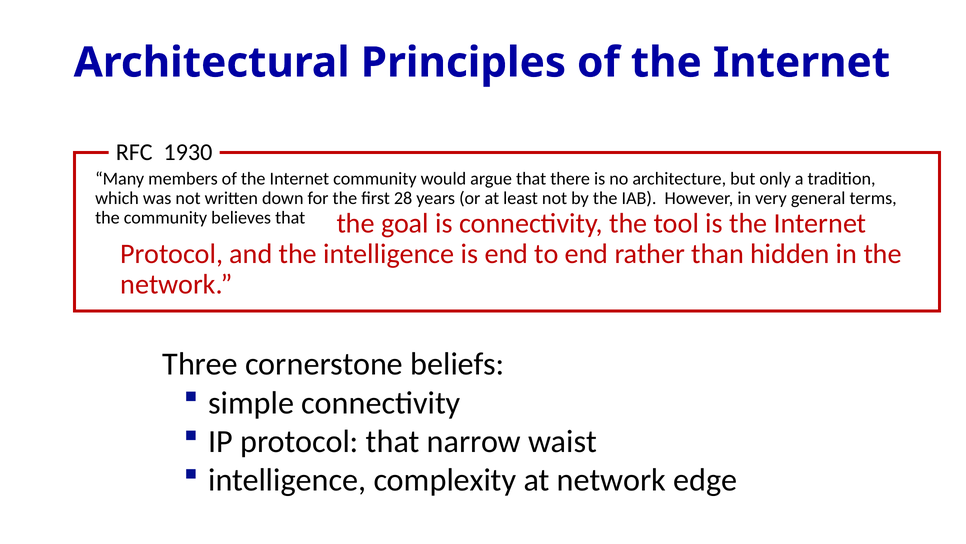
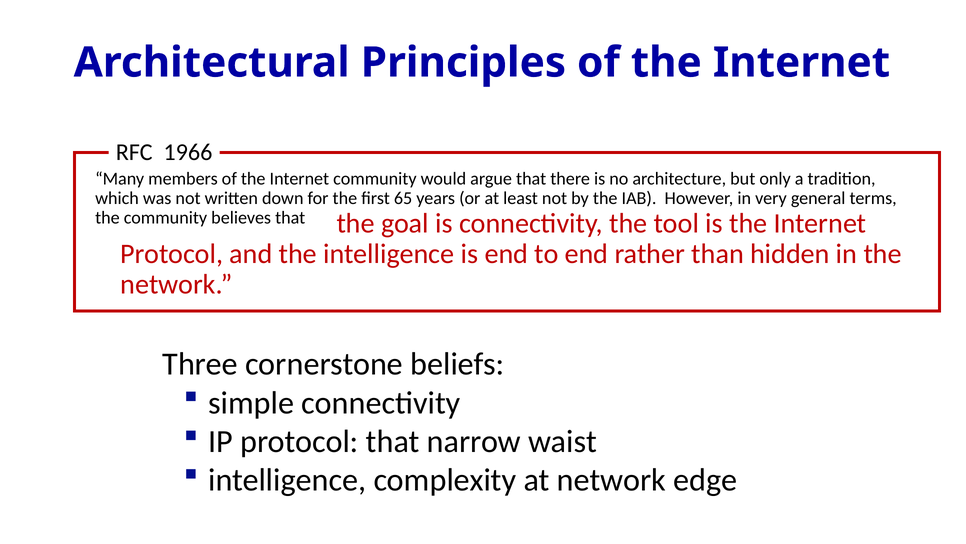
1930: 1930 -> 1966
28: 28 -> 65
